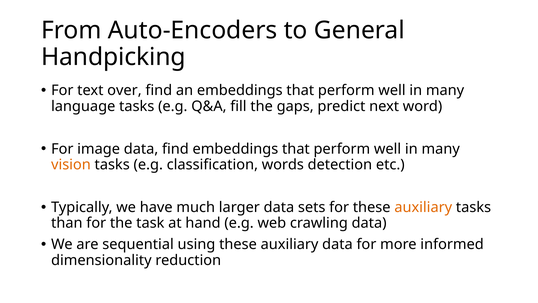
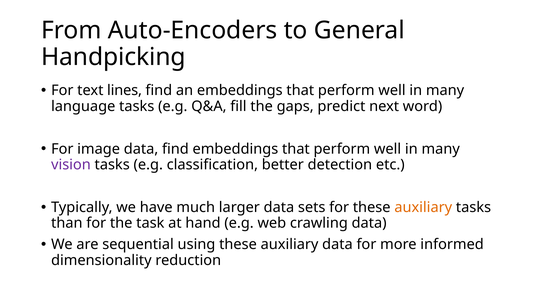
over: over -> lines
vision colour: orange -> purple
words: words -> better
